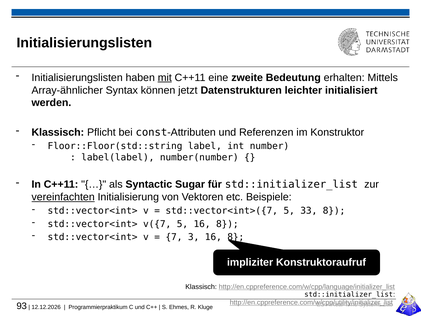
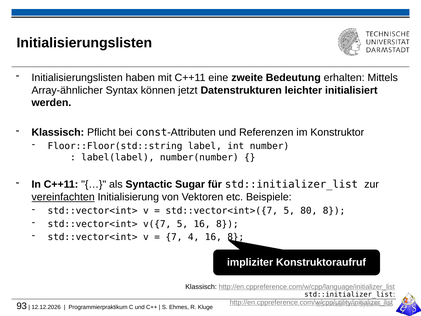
mit underline: present -> none
33: 33 -> 80
3: 3 -> 4
